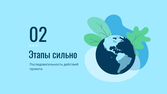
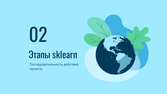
сильно: сильно -> sklearn
